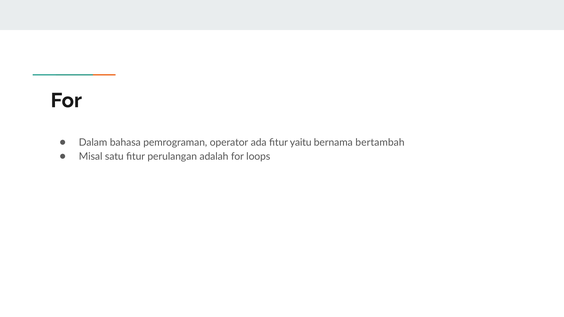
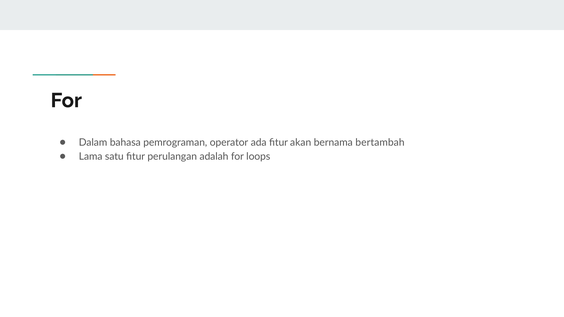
yaitu: yaitu -> akan
Misal: Misal -> Lama
